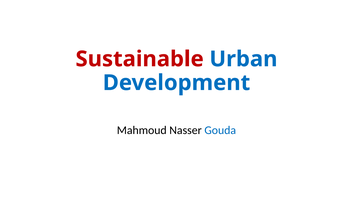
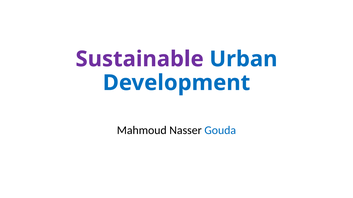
Sustainable colour: red -> purple
